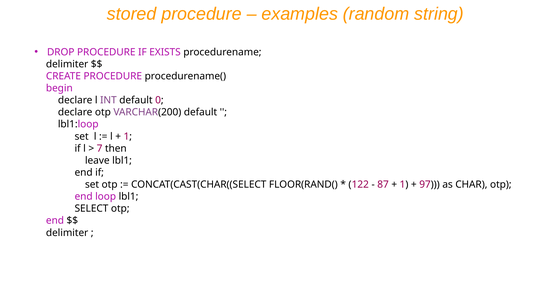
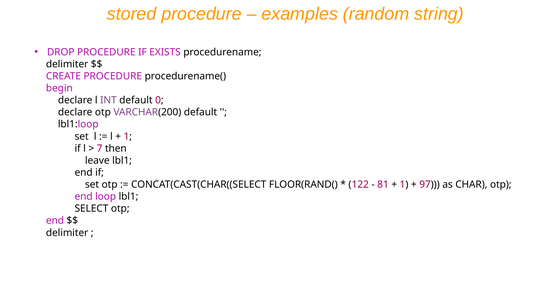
87: 87 -> 81
